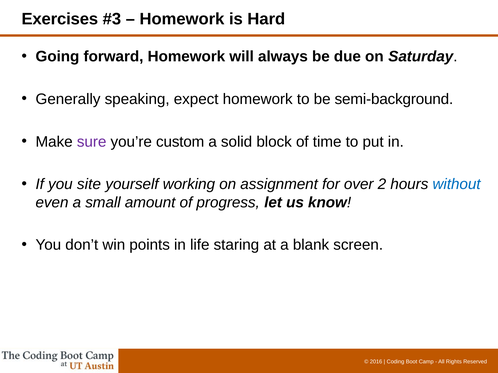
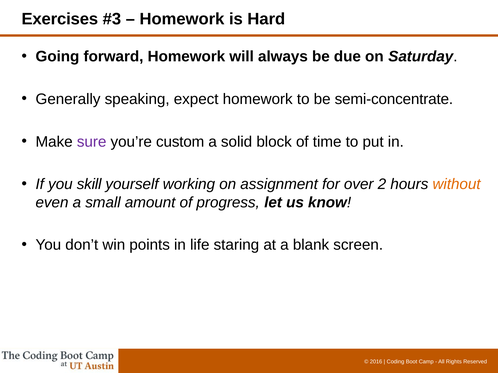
semi-background: semi-background -> semi-concentrate
site: site -> skill
without colour: blue -> orange
